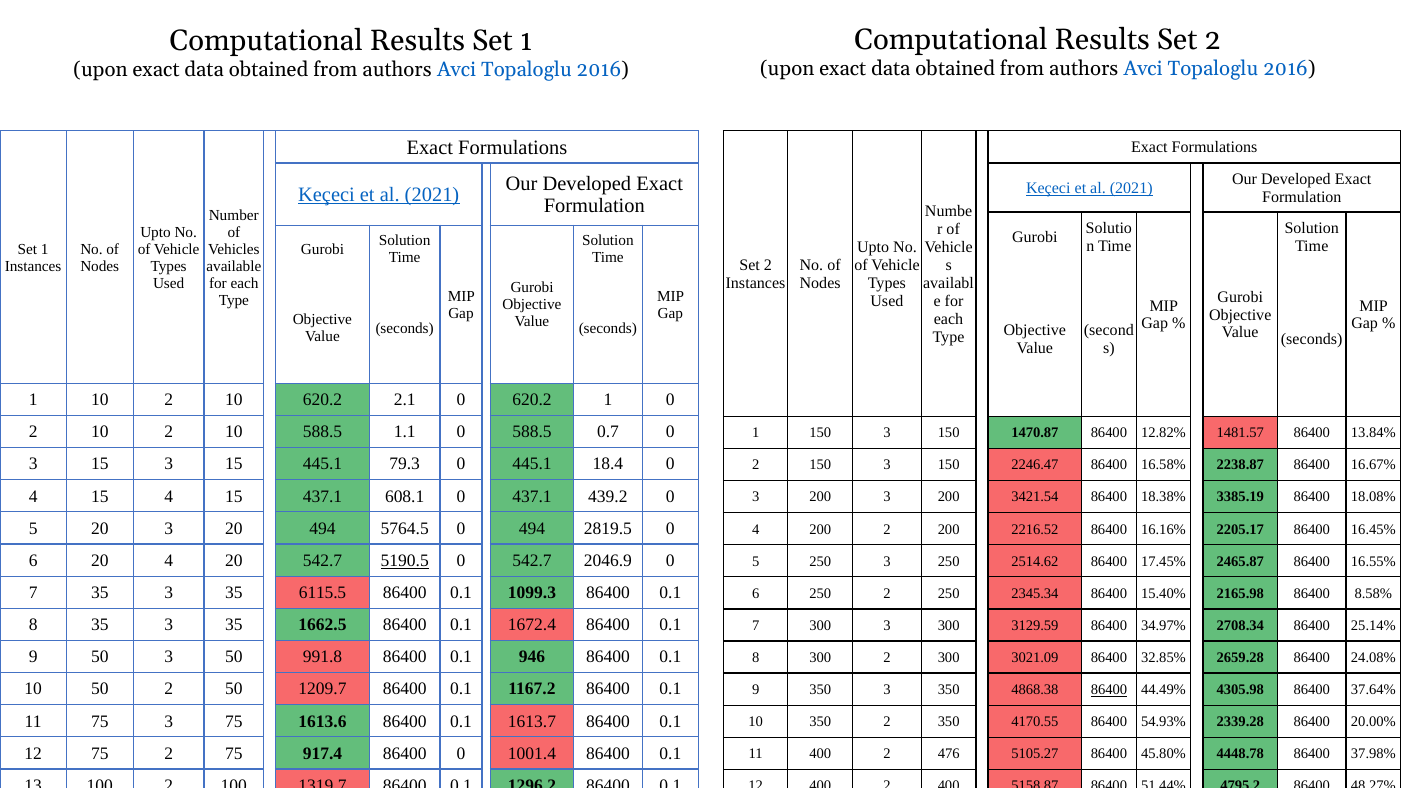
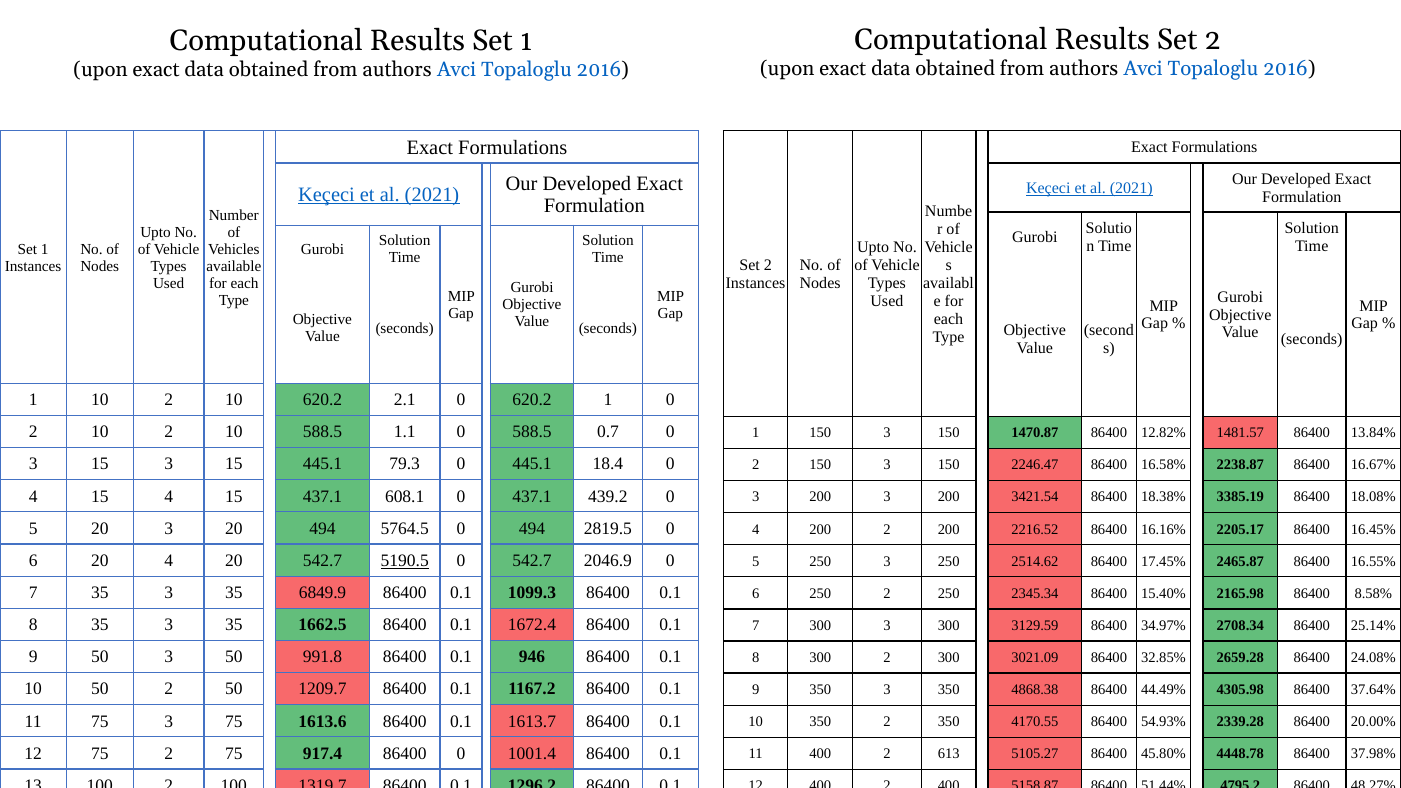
6115.5: 6115.5 -> 6849.9
86400 at (1109, 690) underline: present -> none
476: 476 -> 613
